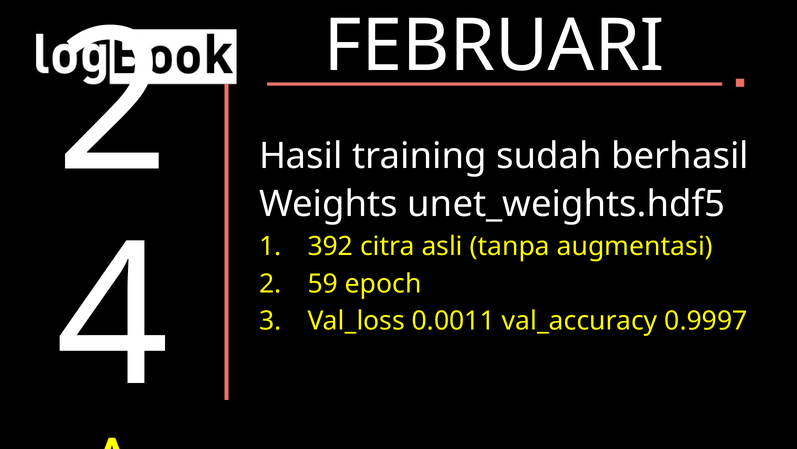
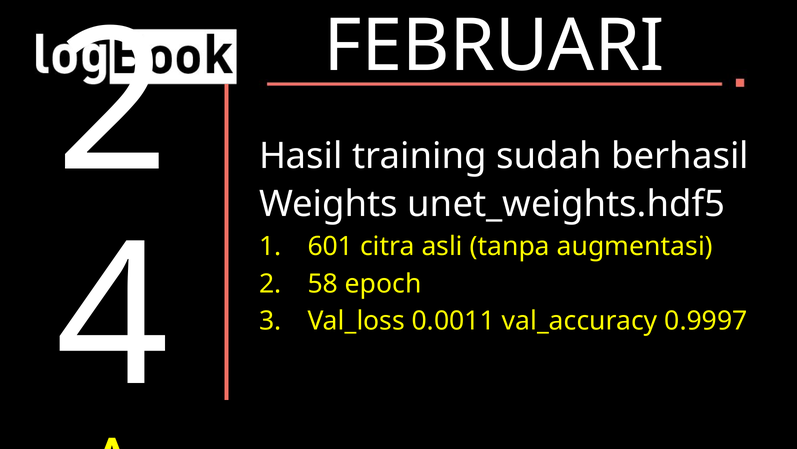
392: 392 -> 601
59: 59 -> 58
